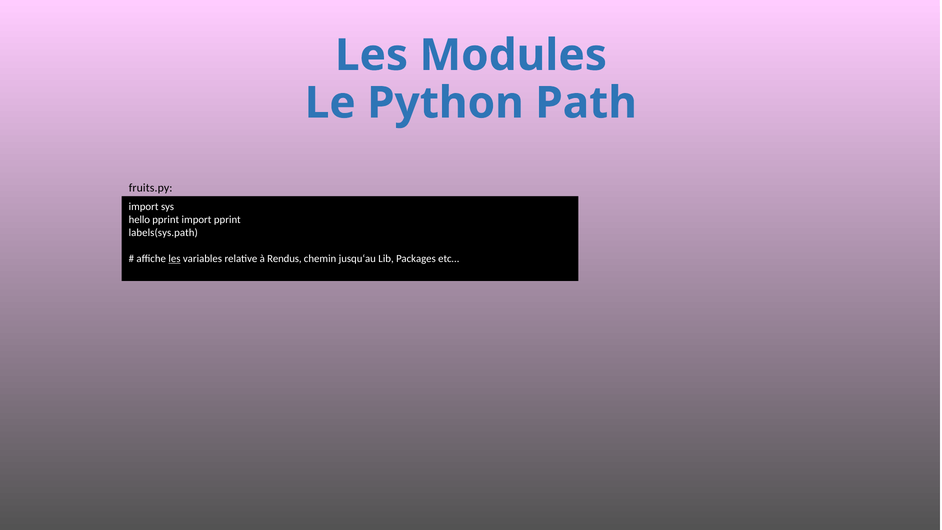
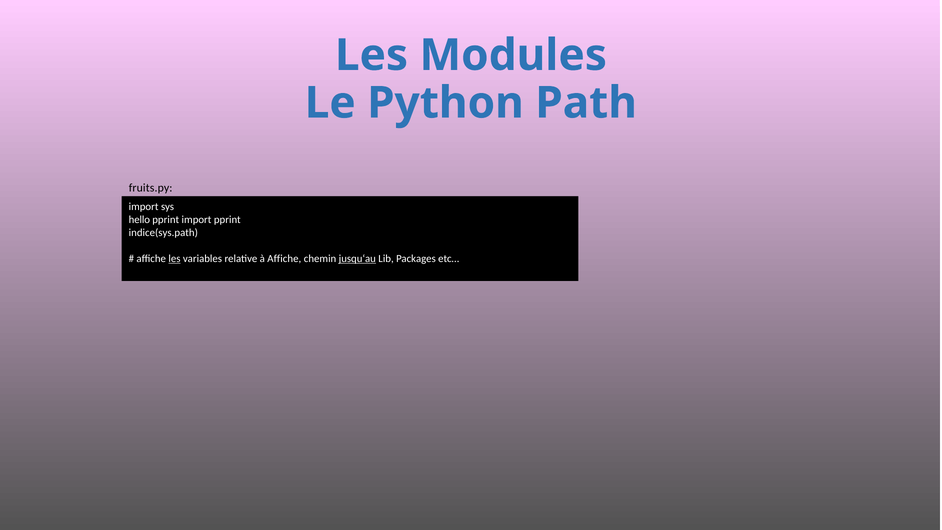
labels(sys.path: labels(sys.path -> indice(sys.path
à Rendus: Rendus -> Affiche
jusqu‘au underline: none -> present
